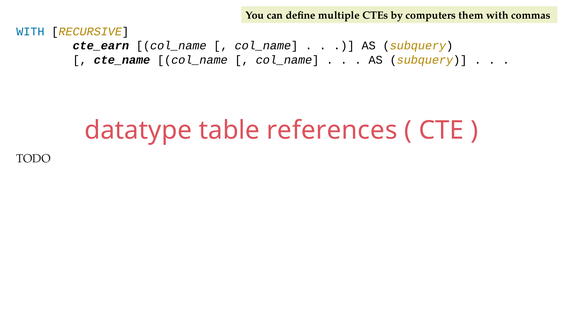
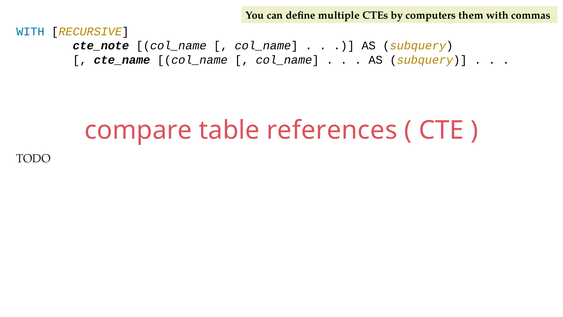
cte_earn: cte_earn -> cte_note
datatype: datatype -> compare
